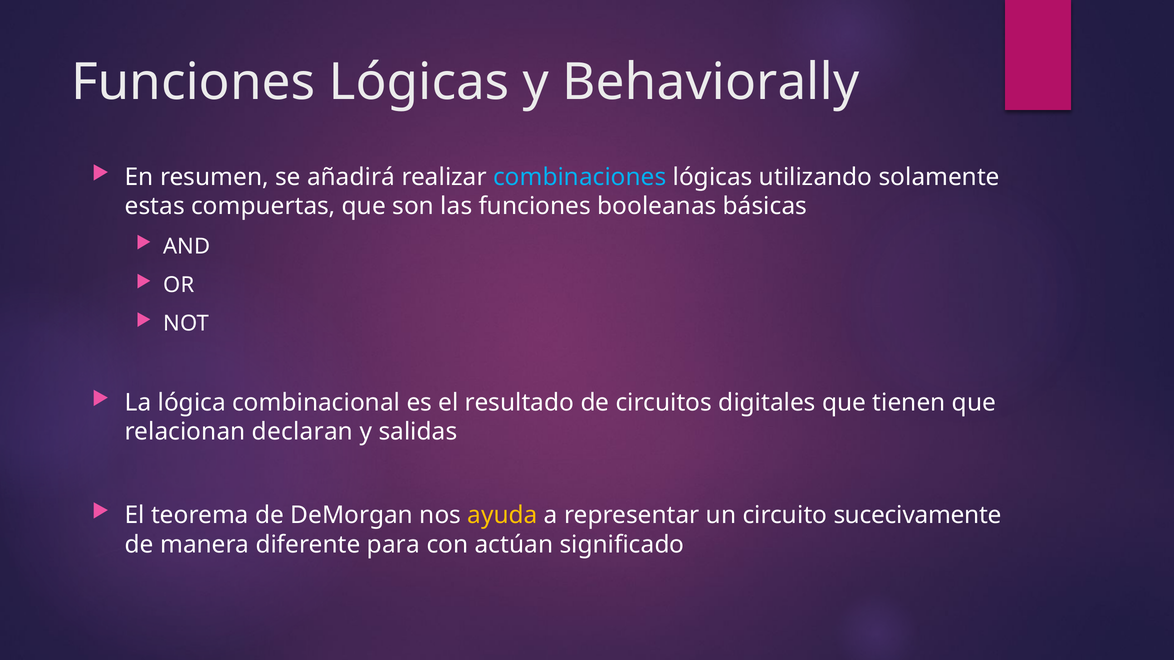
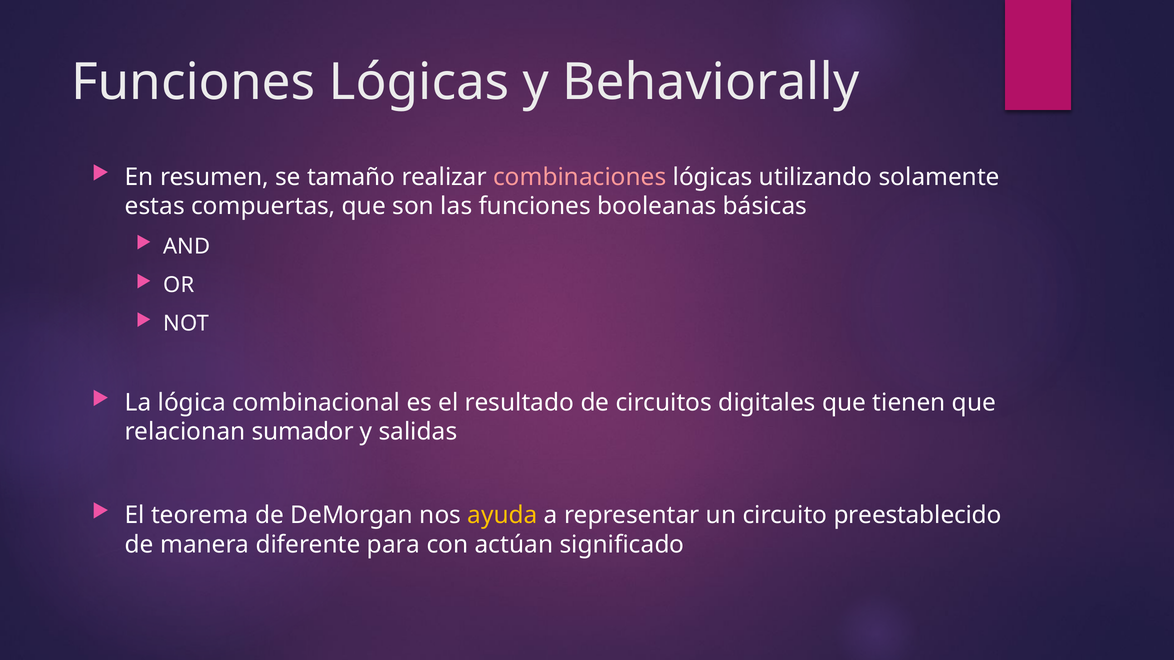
añadirá: añadirá -> tamaño
combinaciones colour: light blue -> pink
declaran: declaran -> sumador
sucecivamente: sucecivamente -> preestablecido
